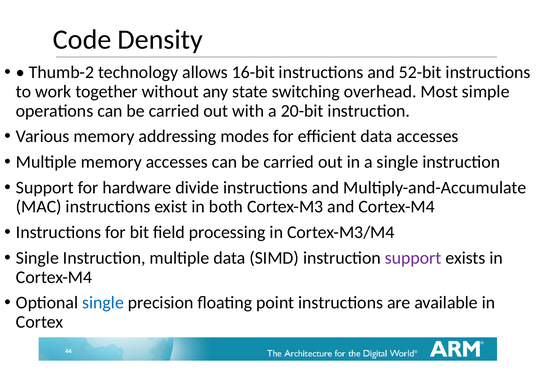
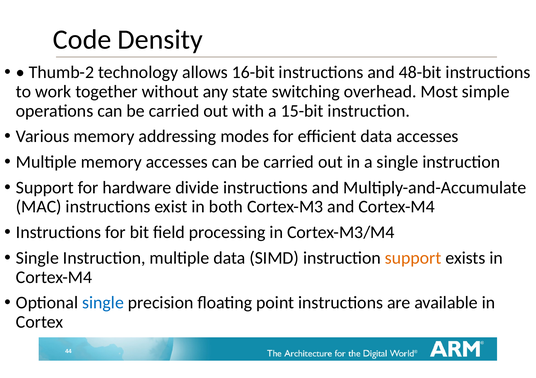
52-bit: 52-bit -> 48-bit
20-bit: 20-bit -> 15-bit
support at (413, 258) colour: purple -> orange
